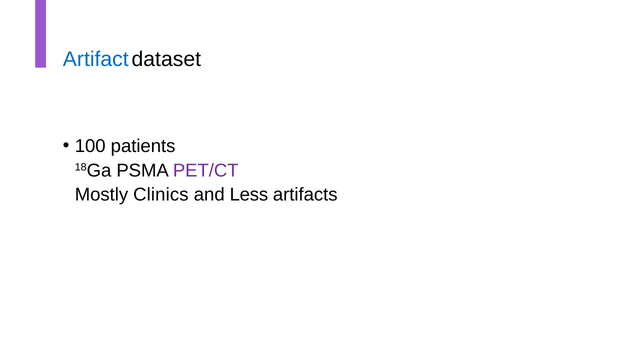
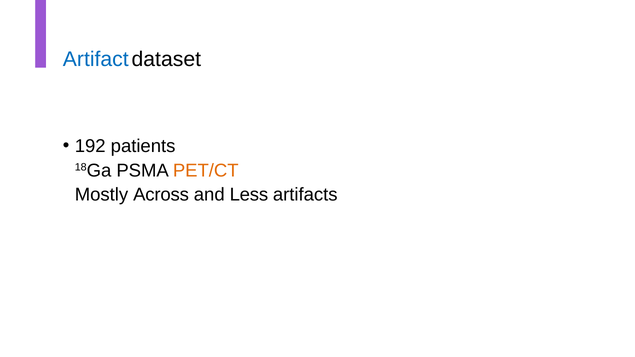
100: 100 -> 192
PET/CT colour: purple -> orange
Clinics: Clinics -> Across
